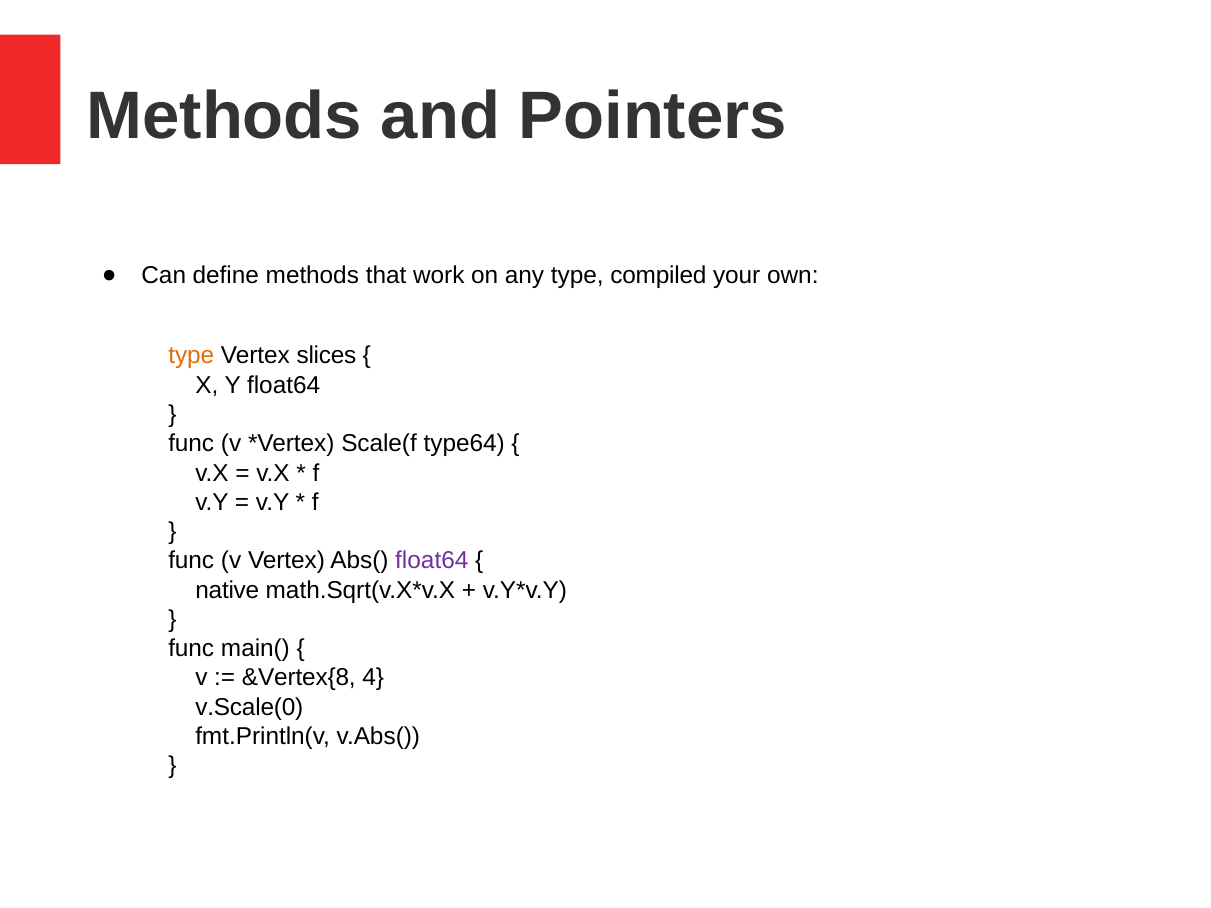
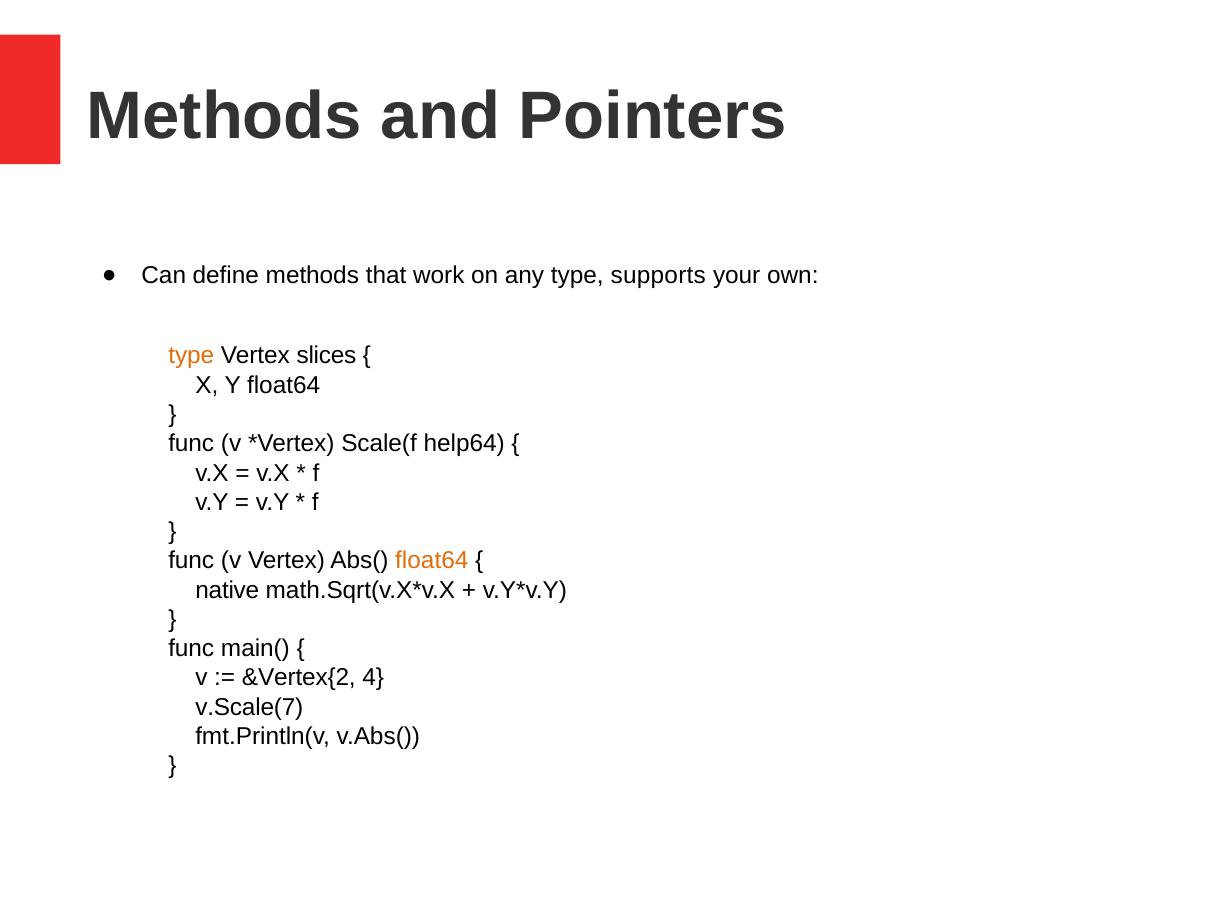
compiled: compiled -> supports
type64: type64 -> help64
float64 at (432, 561) colour: purple -> orange
&Vertex{8: &Vertex{8 -> &Vertex{2
v.Scale(0: v.Scale(0 -> v.Scale(7
